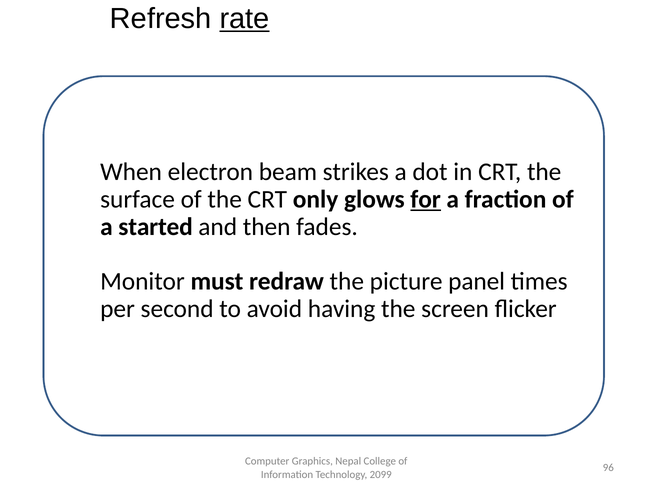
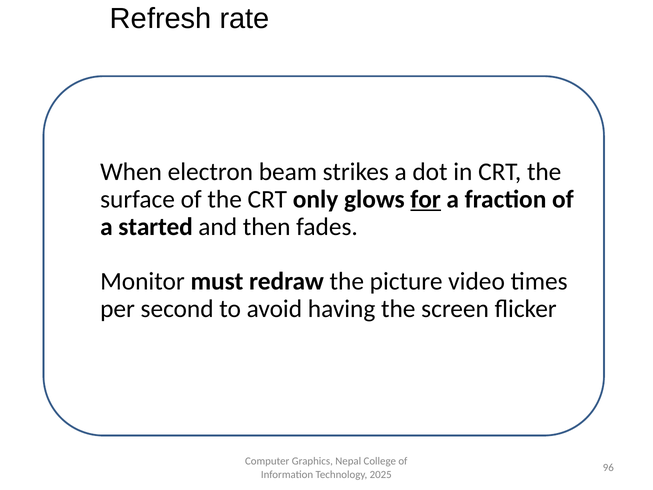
rate underline: present -> none
panel: panel -> video
2099: 2099 -> 2025
